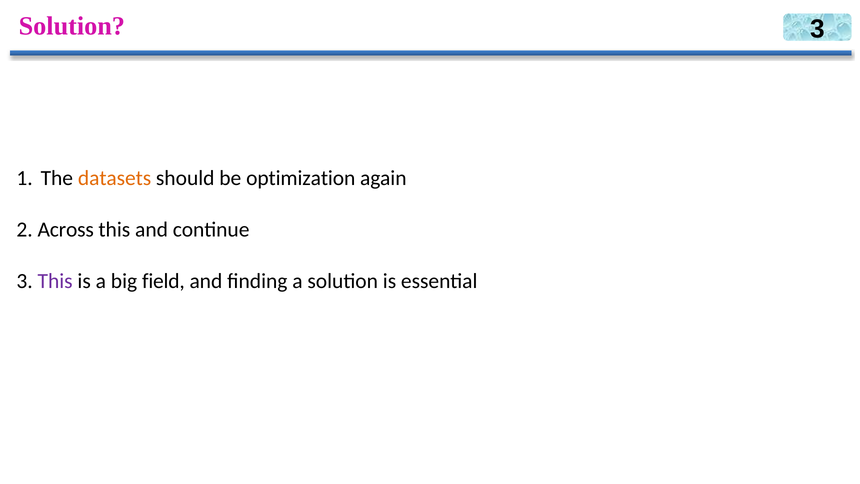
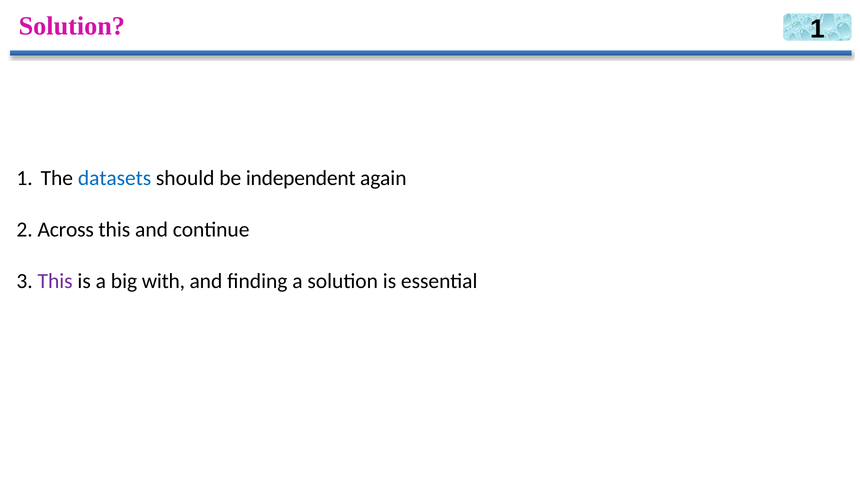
Solution 3: 3 -> 1
datasets colour: orange -> blue
optimization: optimization -> independent
field: field -> with
